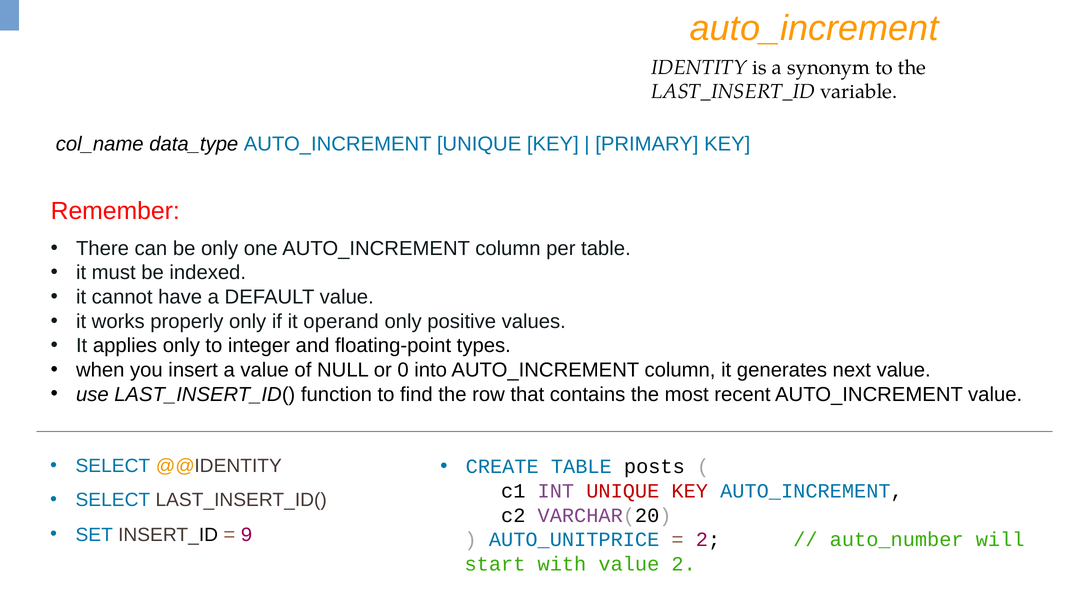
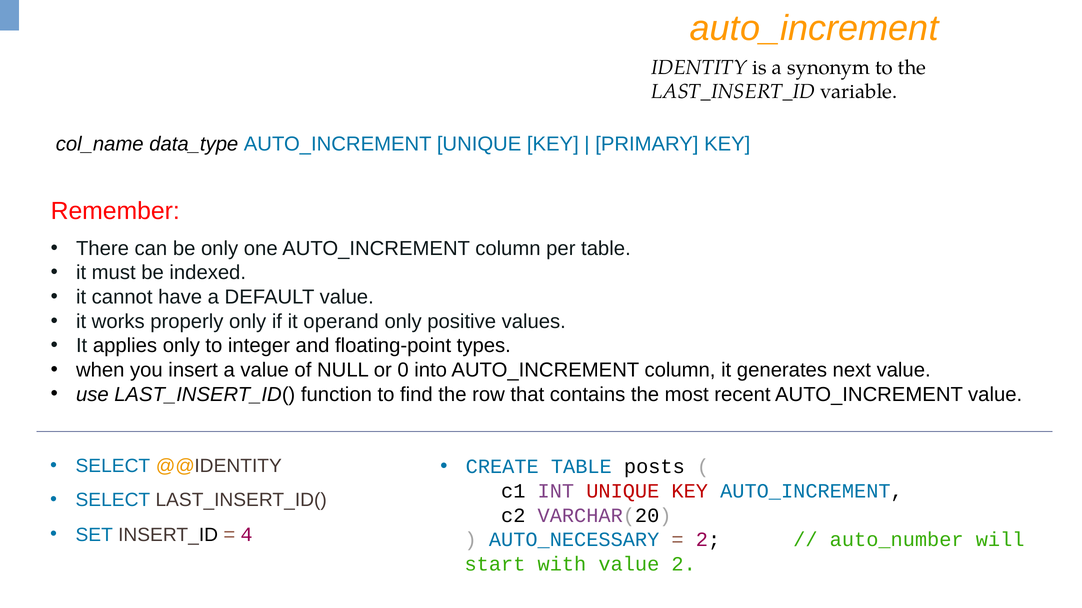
9: 9 -> 4
AUTO_UNITPRICE: AUTO_UNITPRICE -> AUTO_NECESSARY
